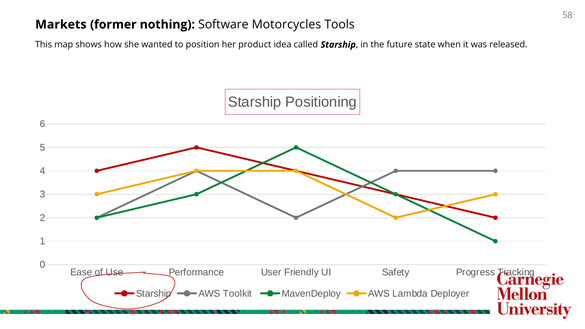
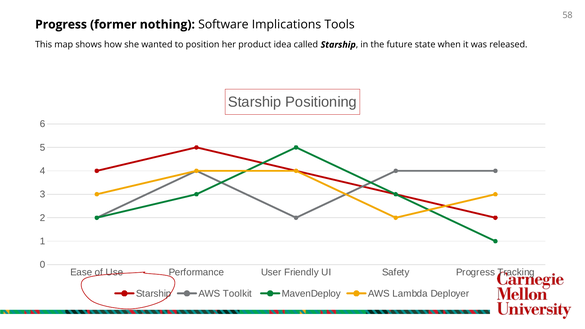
Markets at (61, 24): Markets -> Progress
Motorcycles: Motorcycles -> Implications
